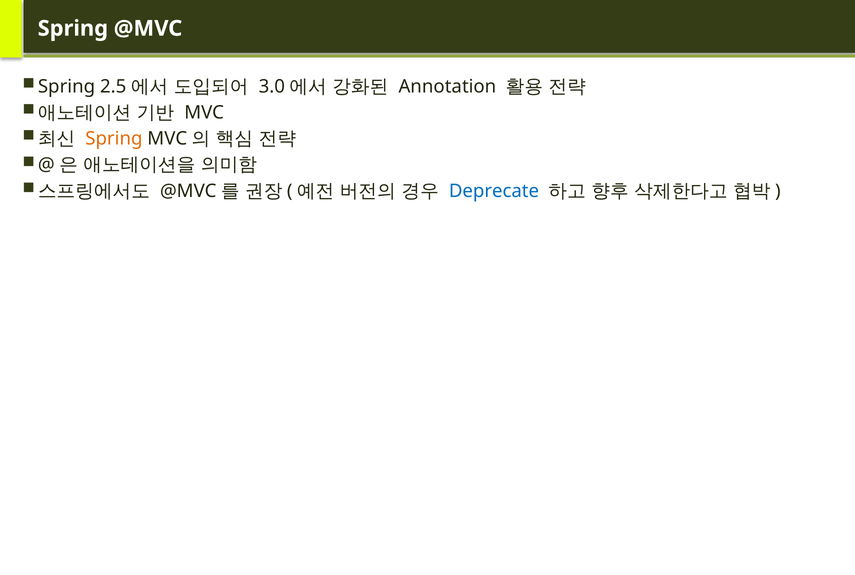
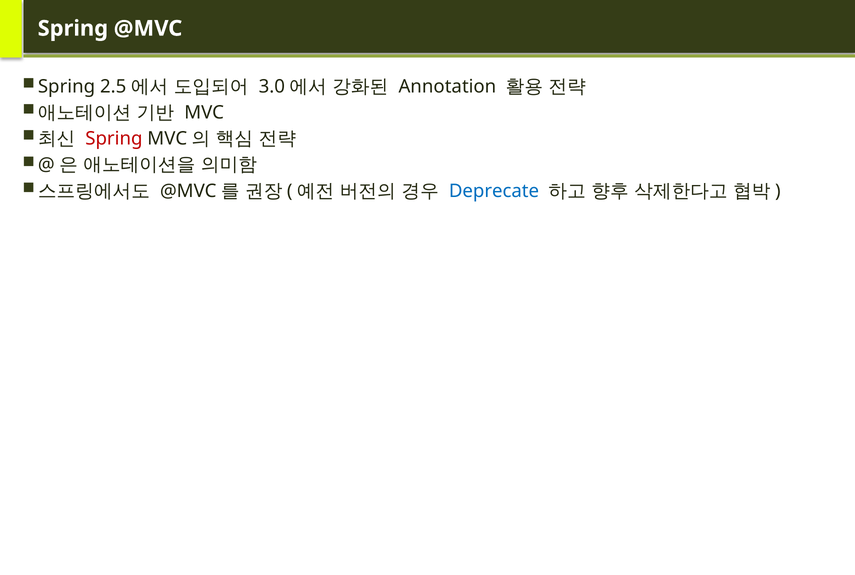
Spring at (114, 139) colour: orange -> red
